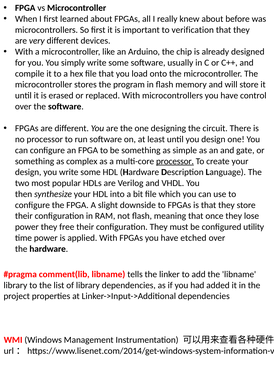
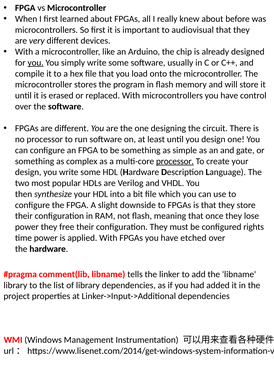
verification: verification -> audiovisual
you at (36, 63) underline: none -> present
utility: utility -> rights
